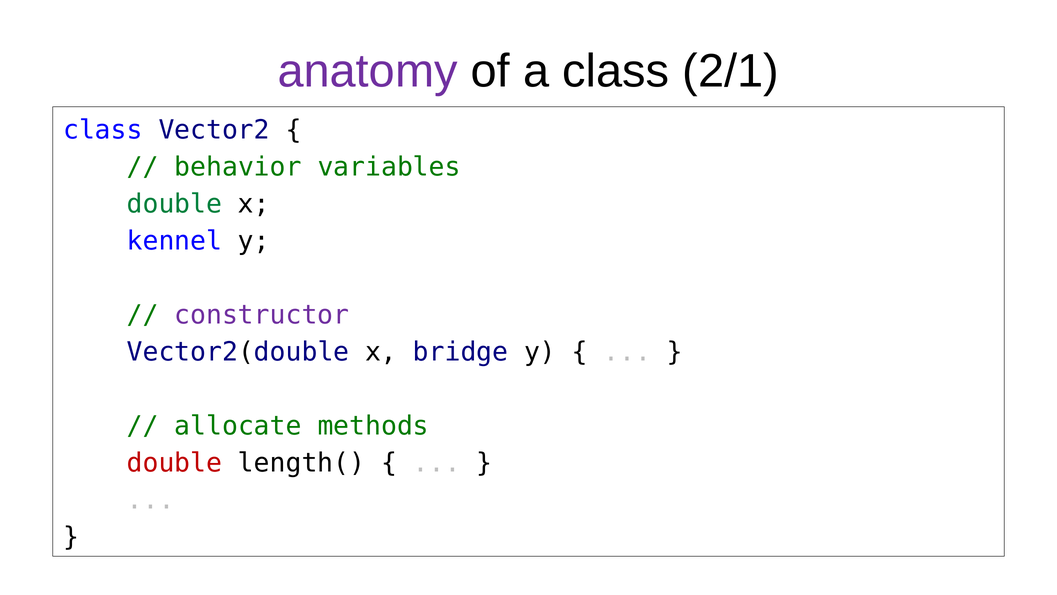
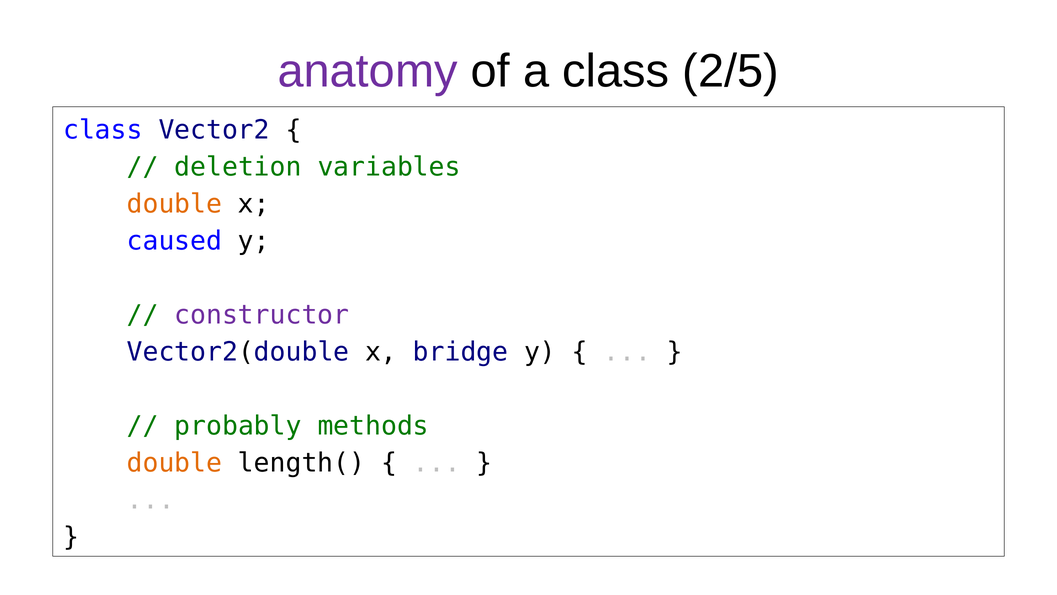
2/1: 2/1 -> 2/5
behavior: behavior -> deletion
double at (174, 204) colour: green -> orange
kennel: kennel -> caused
allocate: allocate -> probably
double at (174, 463) colour: red -> orange
